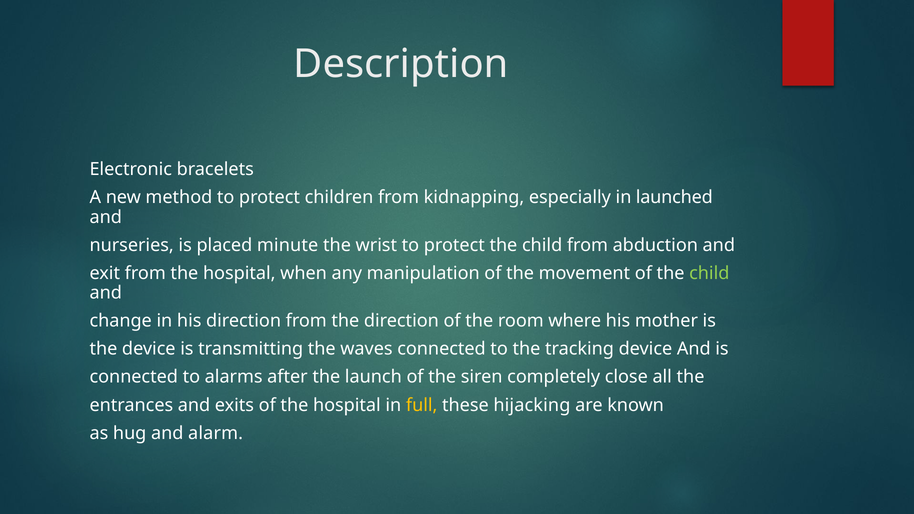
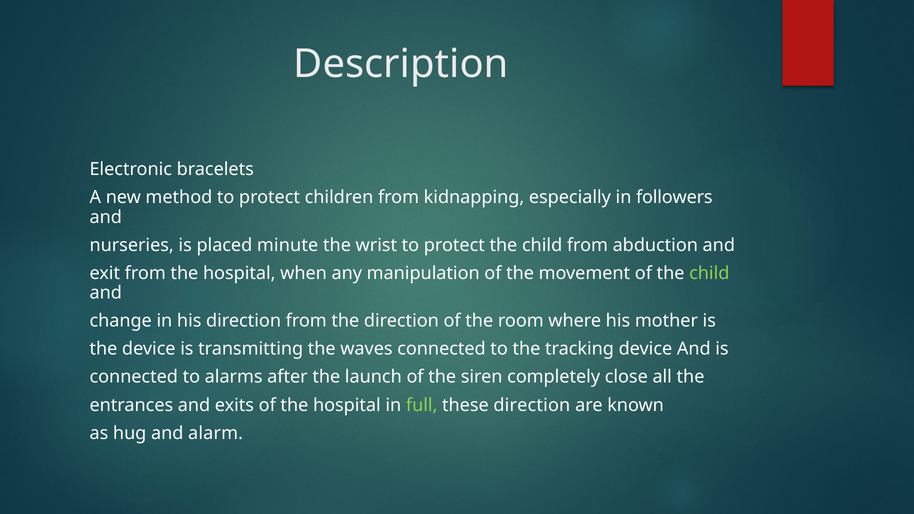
launched: launched -> followers
full colour: yellow -> light green
these hijacking: hijacking -> direction
